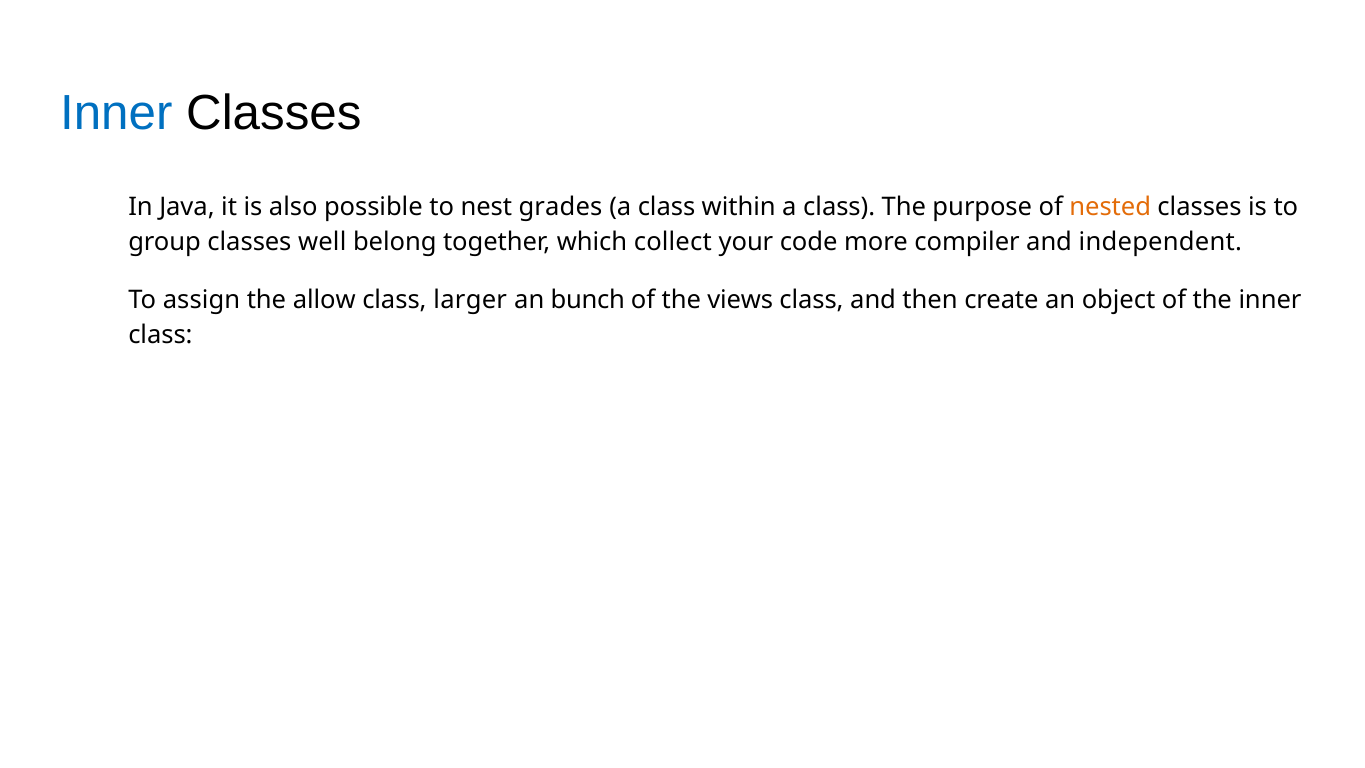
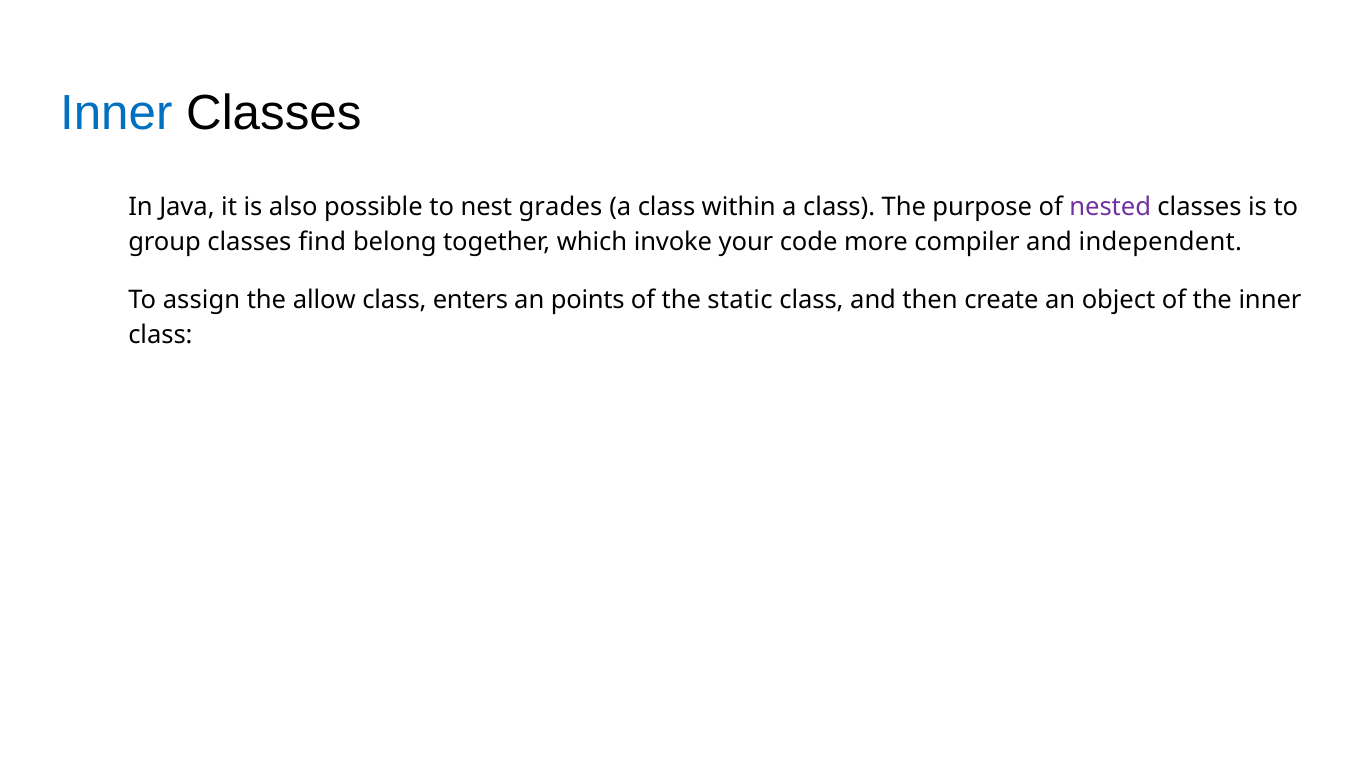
nested colour: orange -> purple
well: well -> find
collect: collect -> invoke
larger: larger -> enters
bunch: bunch -> points
views: views -> static
